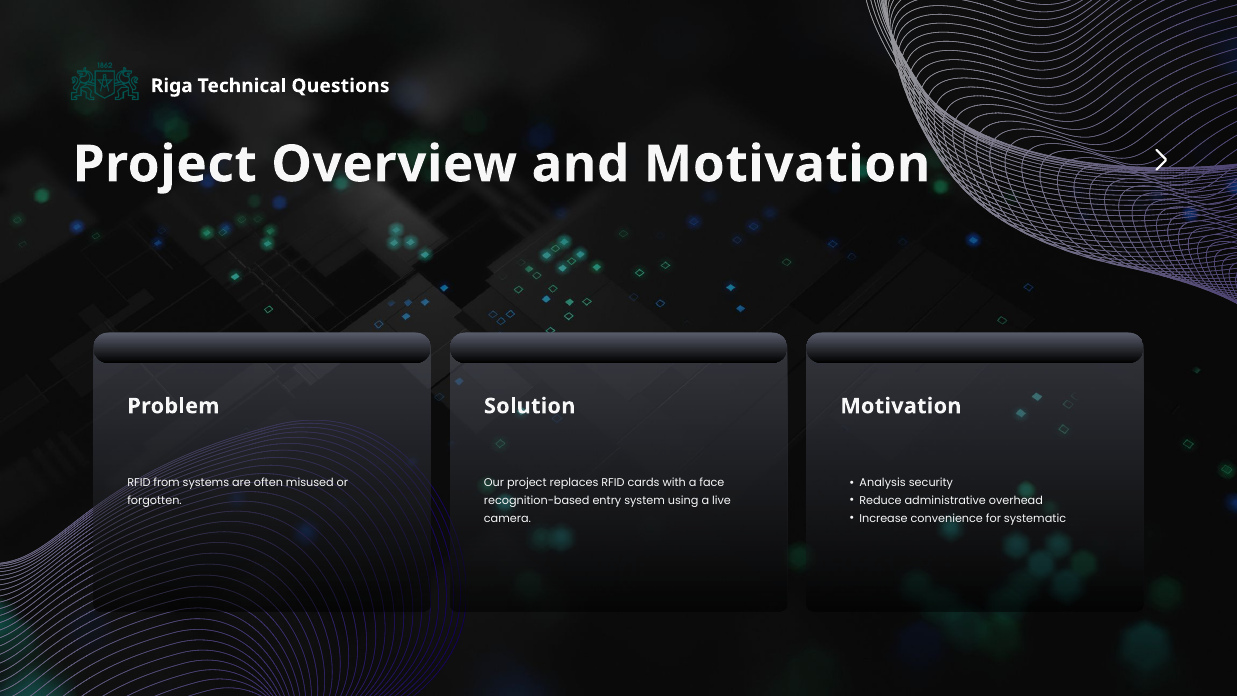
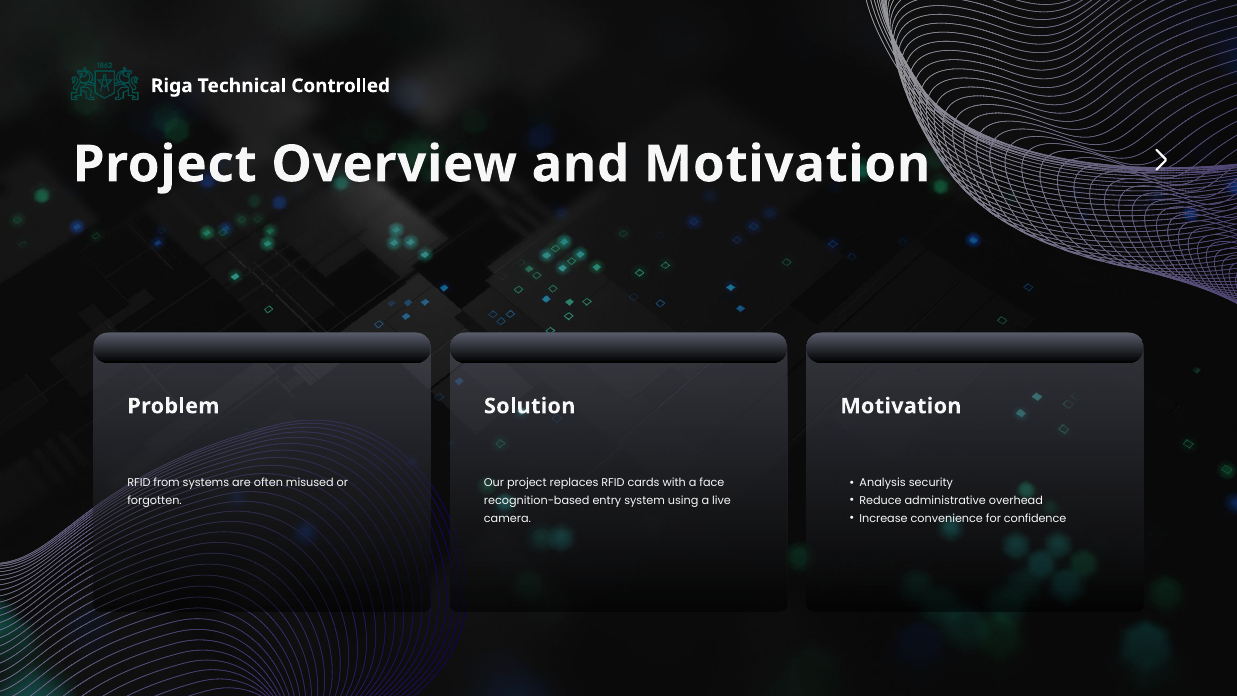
Questions: Questions -> Controlled
systematic: systematic -> confidence
